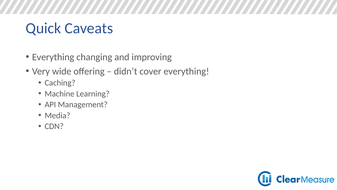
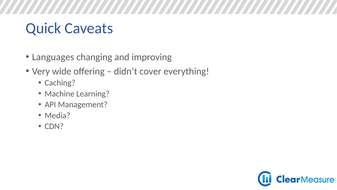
Everything at (53, 57): Everything -> Languages
